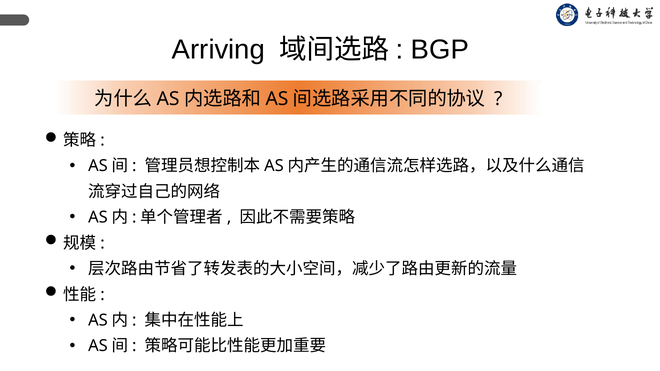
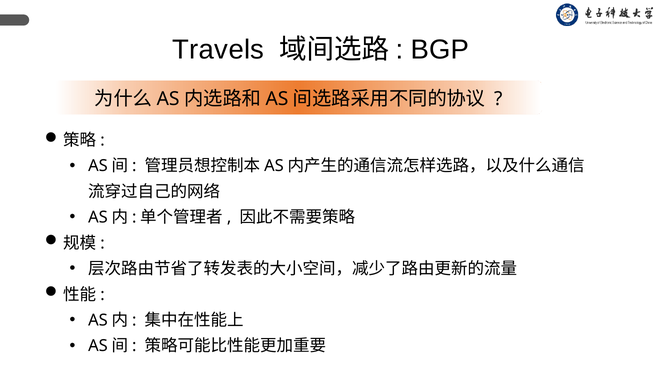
Arriving: Arriving -> Travels
